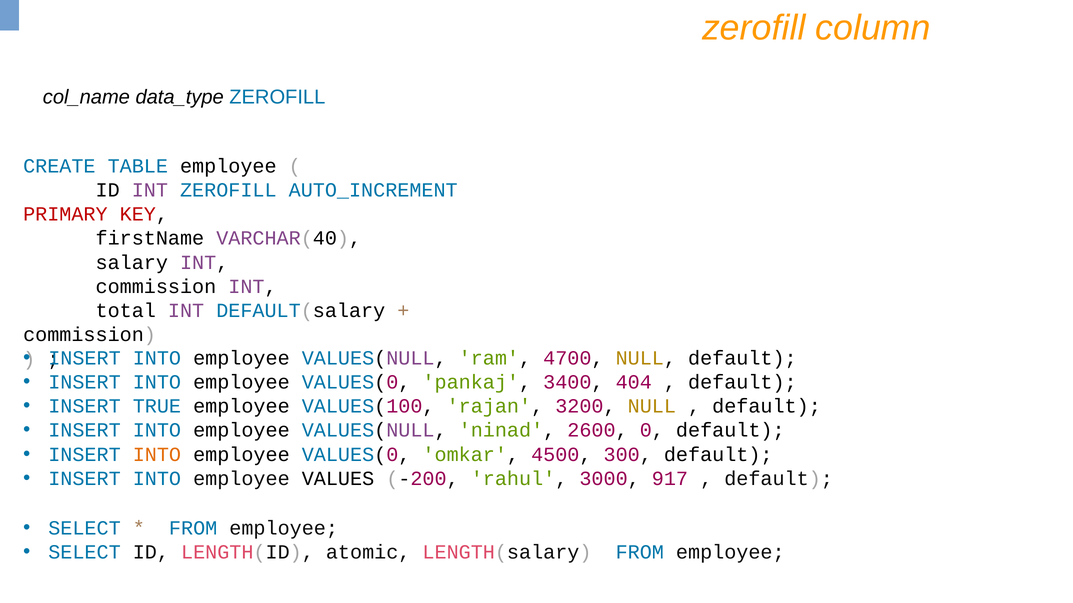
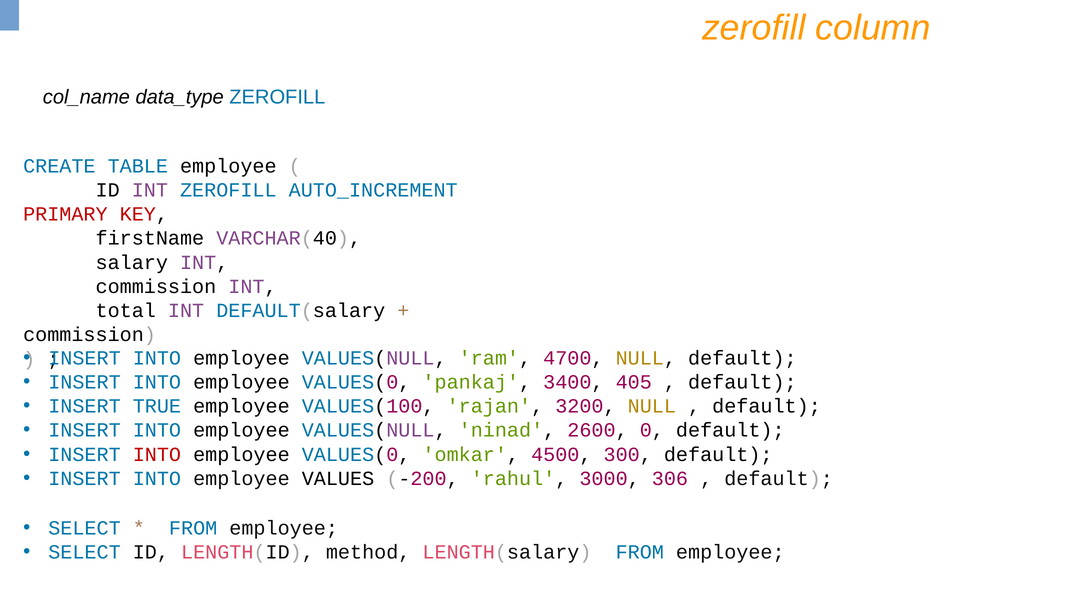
404: 404 -> 405
INTO at (157, 455) colour: orange -> red
917: 917 -> 306
atomic: atomic -> method
